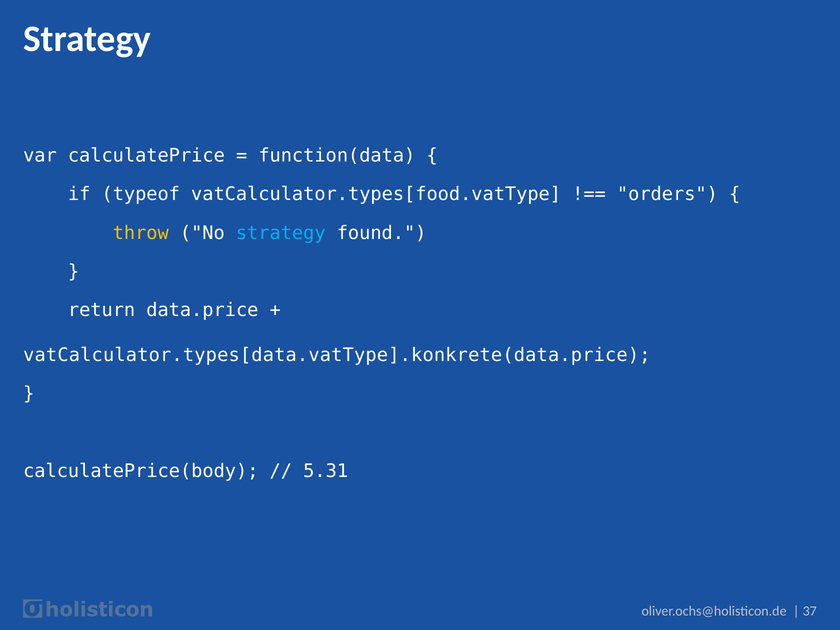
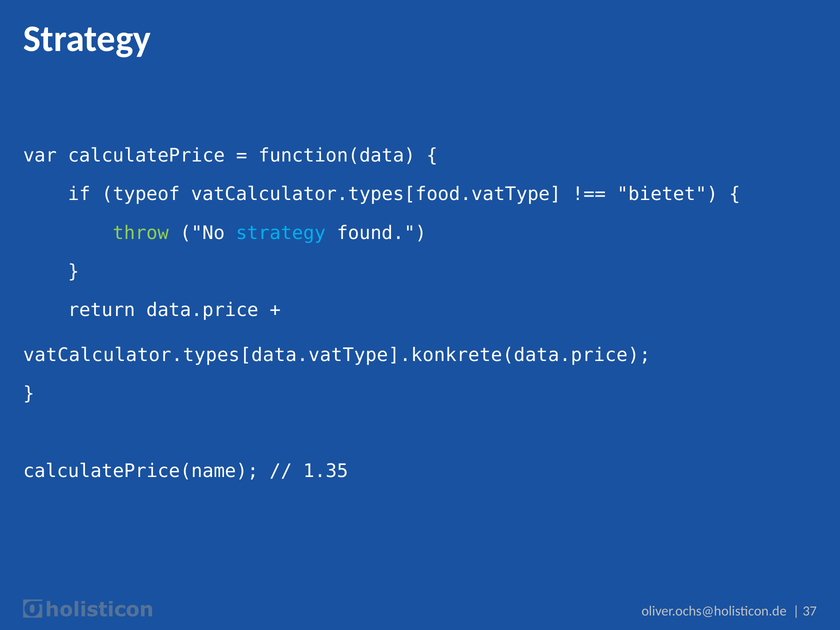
orders: orders -> bietet
throw colour: yellow -> light green
calculatePrice(body: calculatePrice(body -> calculatePrice(name
5.31: 5.31 -> 1.35
